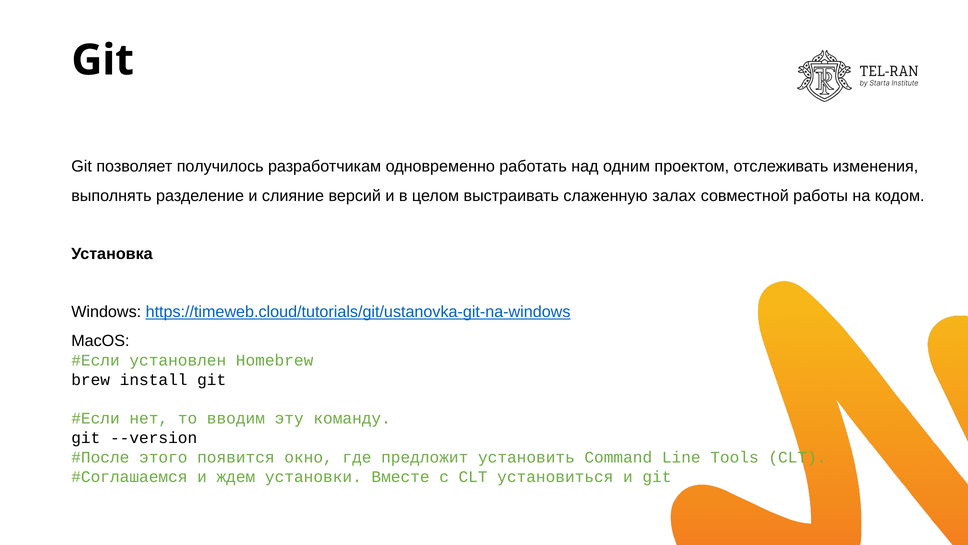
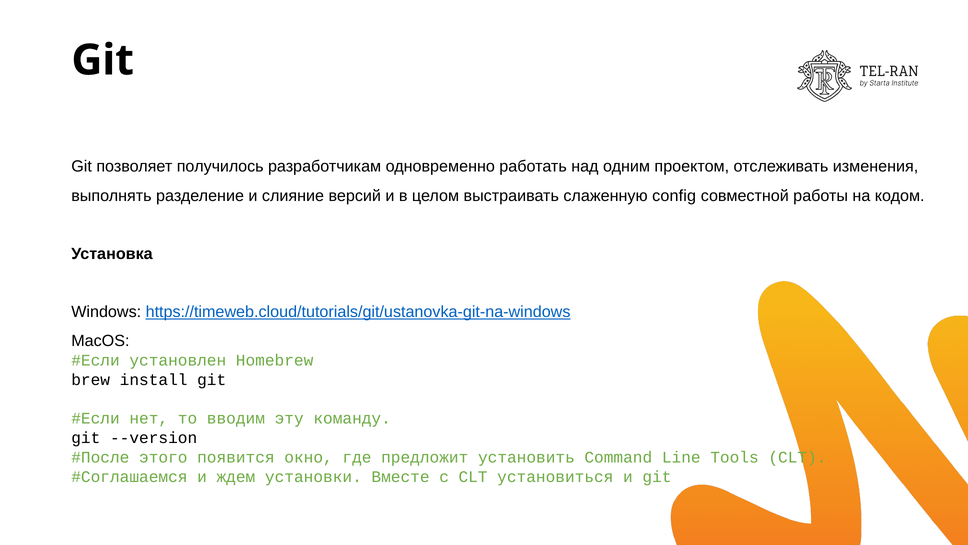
залах: залах -> config
